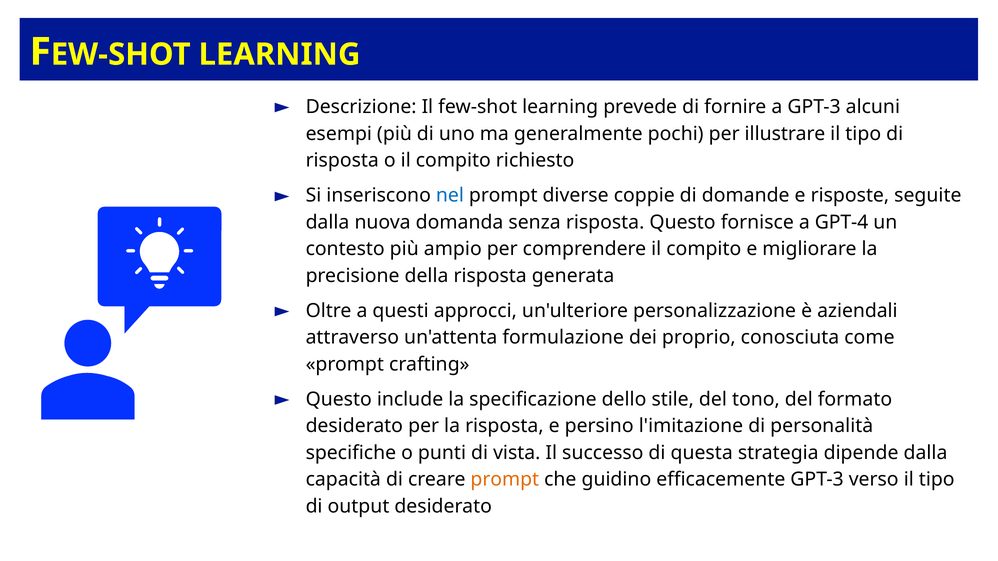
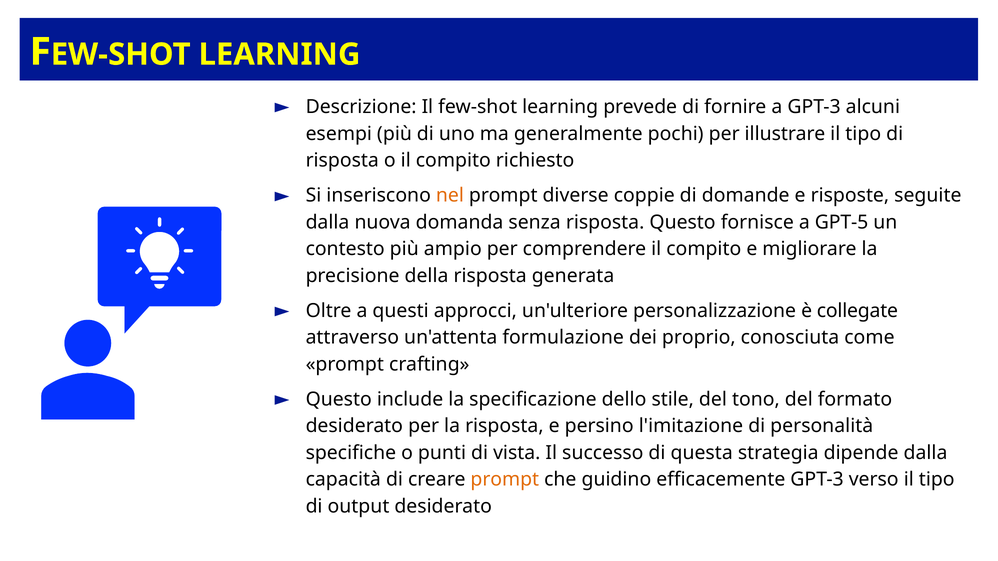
nel colour: blue -> orange
GPT-4: GPT-4 -> GPT-5
aziendali: aziendali -> collegate
